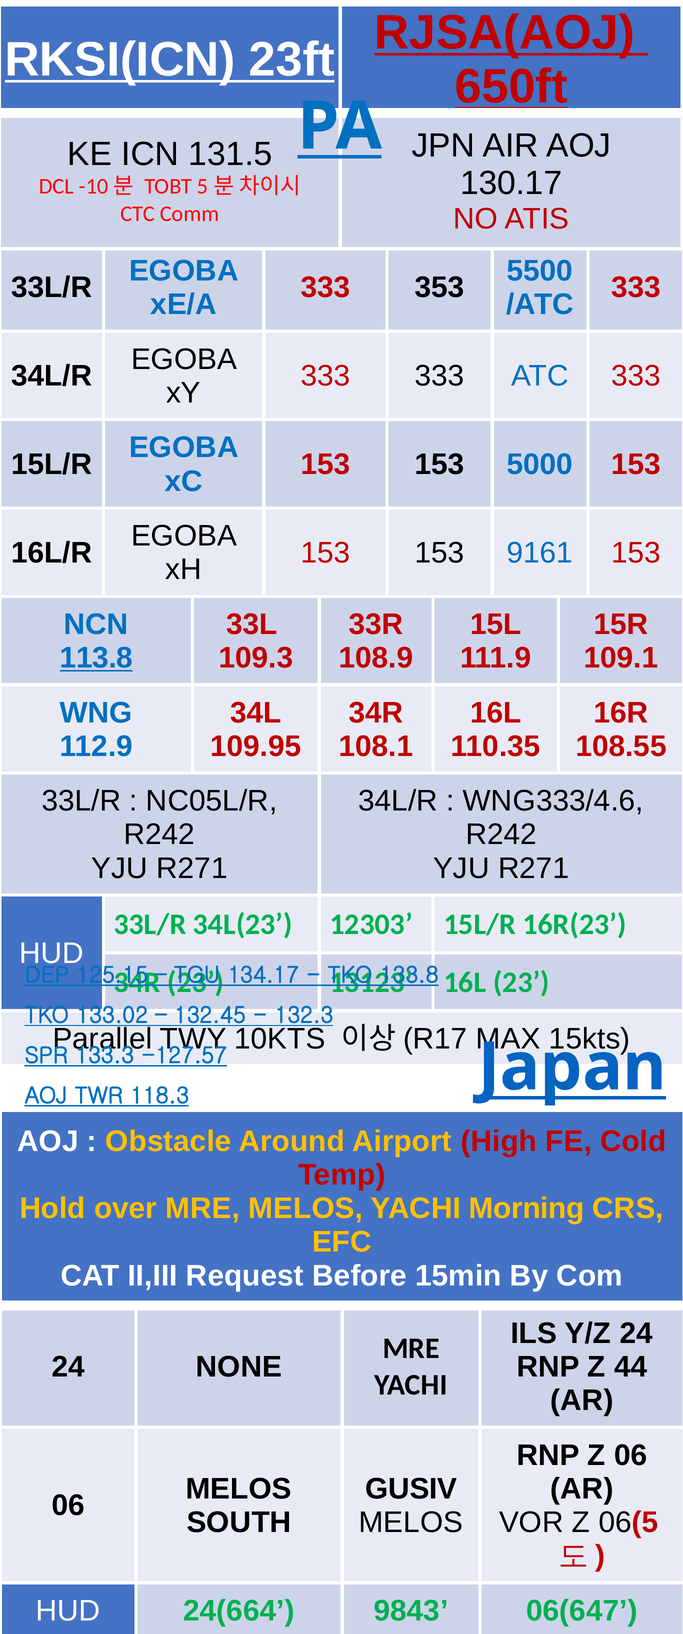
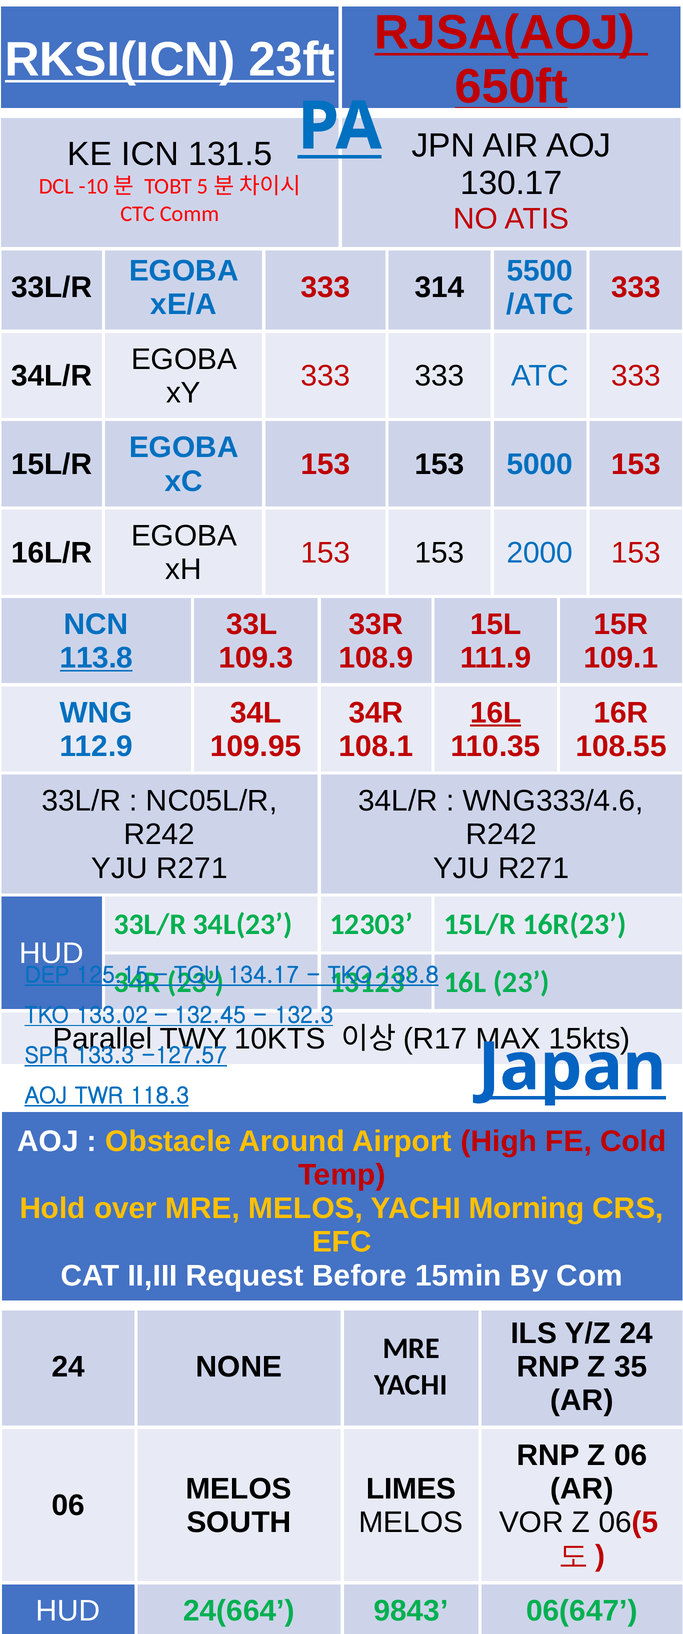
353: 353 -> 314
9161: 9161 -> 2000
16L at (496, 713) underline: none -> present
44: 44 -> 35
GUSIV: GUSIV -> LIMES
